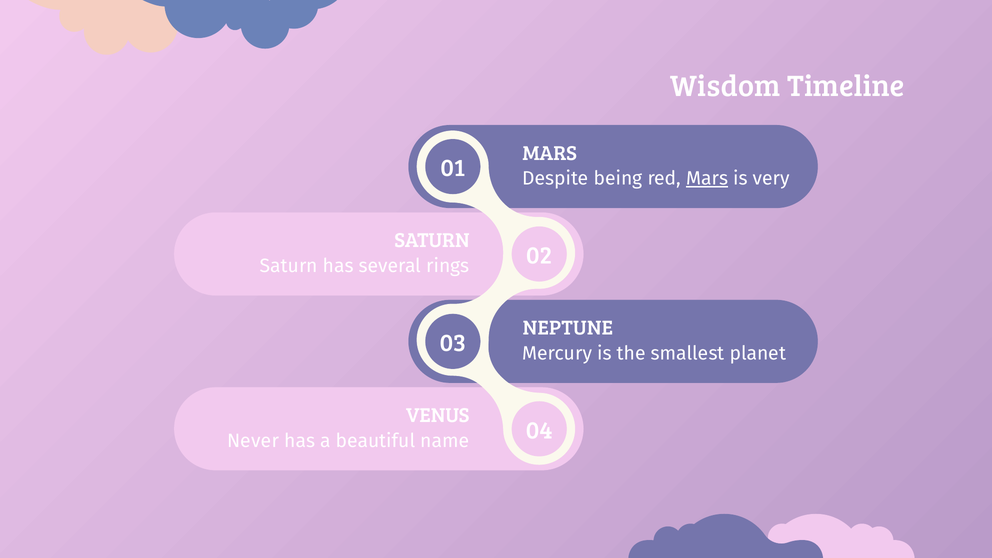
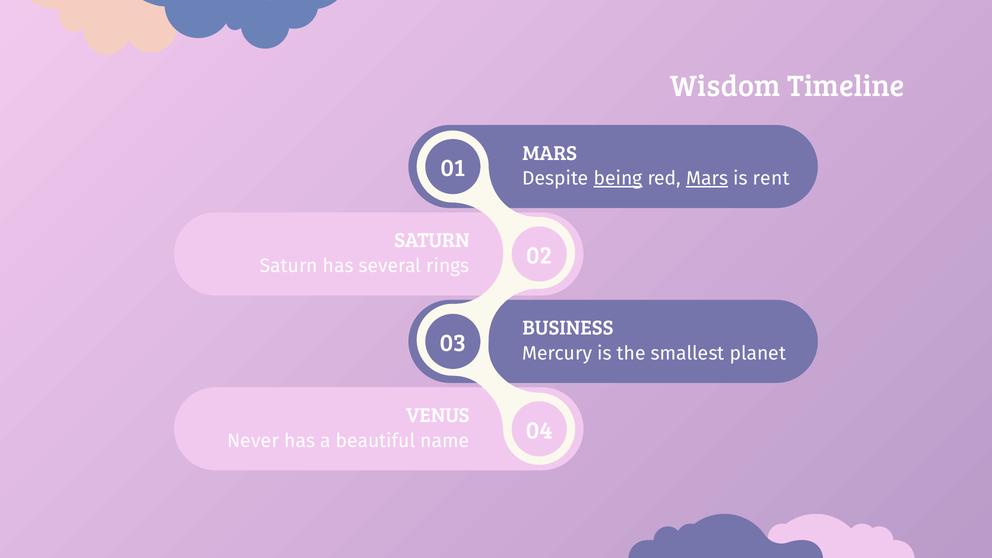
being underline: none -> present
very: very -> rent
NEPTUNE: NEPTUNE -> BUSINESS
